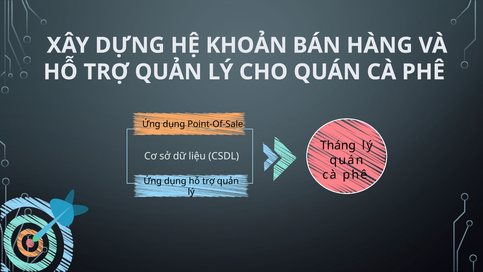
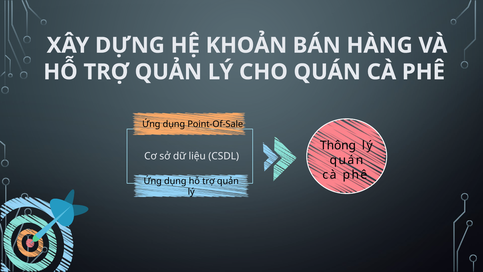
Tháng: Tháng -> Thông
